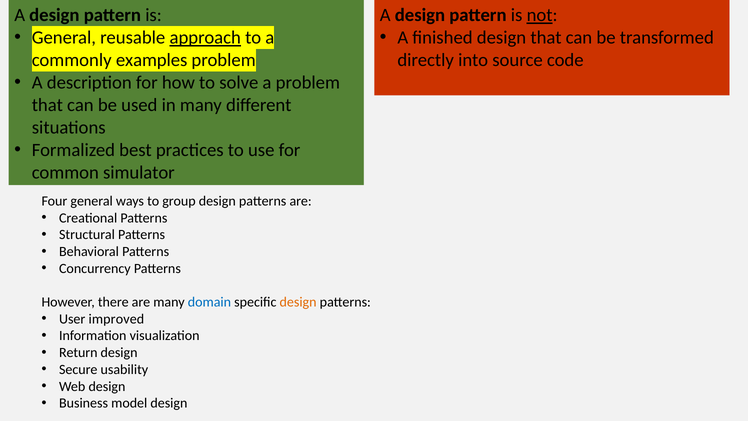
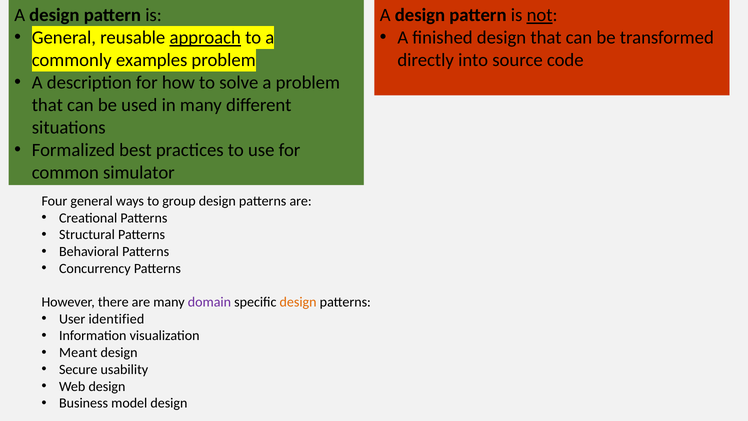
domain colour: blue -> purple
improved: improved -> identified
Return: Return -> Meant
